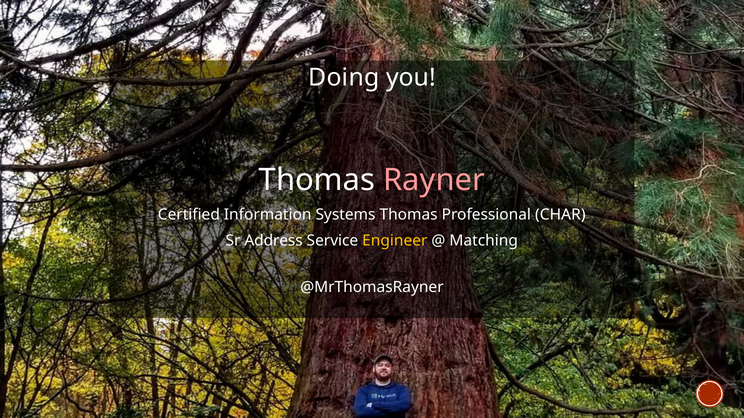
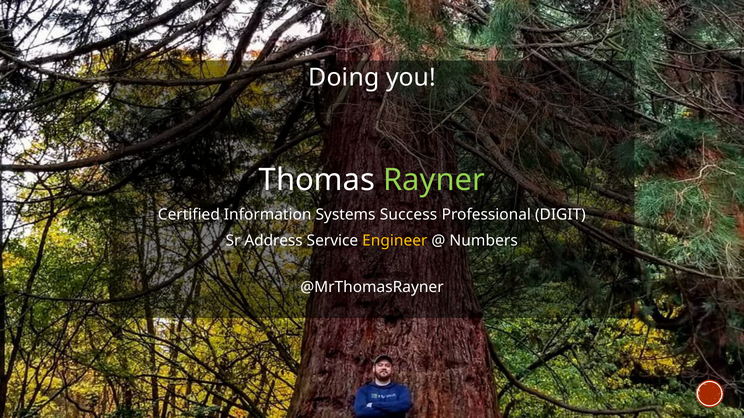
Rayner colour: pink -> light green
Systems Thomas: Thomas -> Success
CHAR: CHAR -> DIGIT
Matching: Matching -> Numbers
